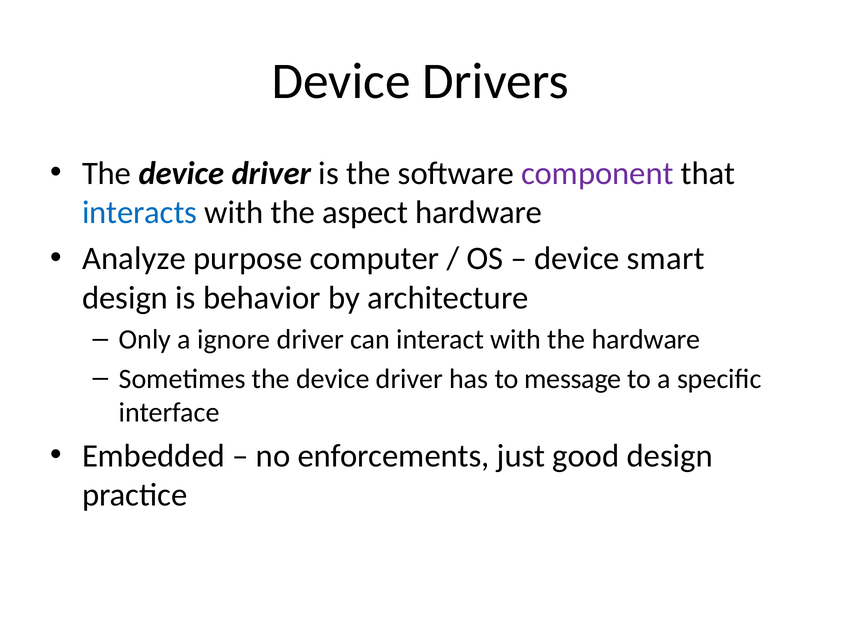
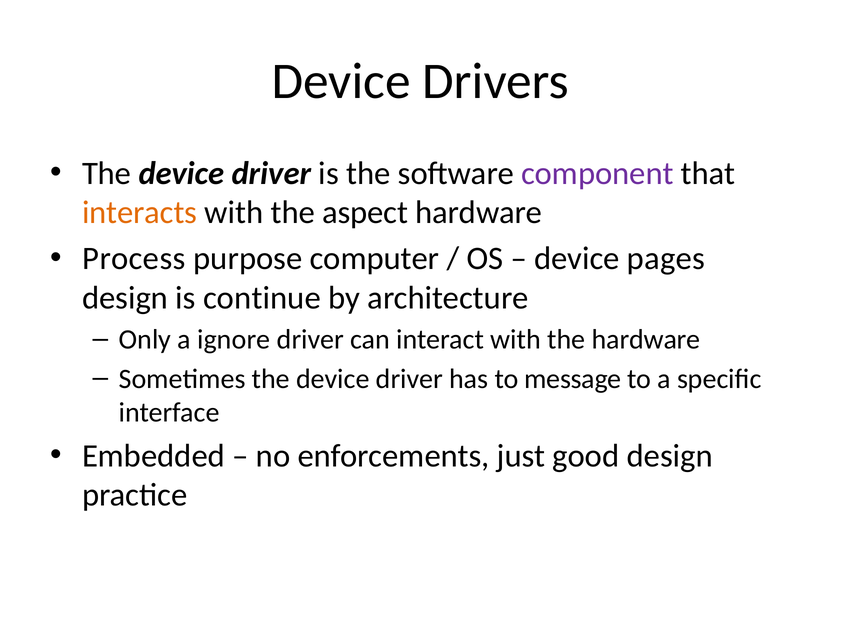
interacts colour: blue -> orange
Analyze: Analyze -> Process
smart: smart -> pages
behavior: behavior -> continue
